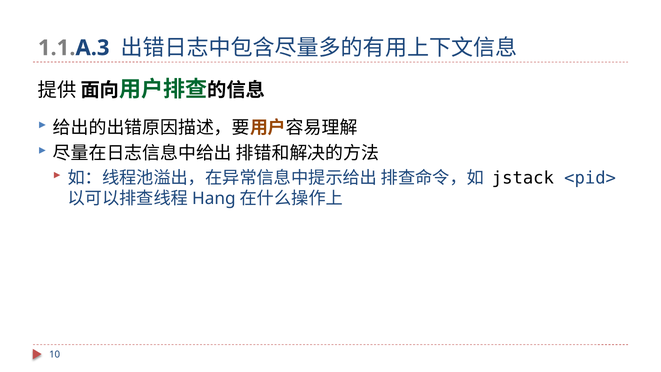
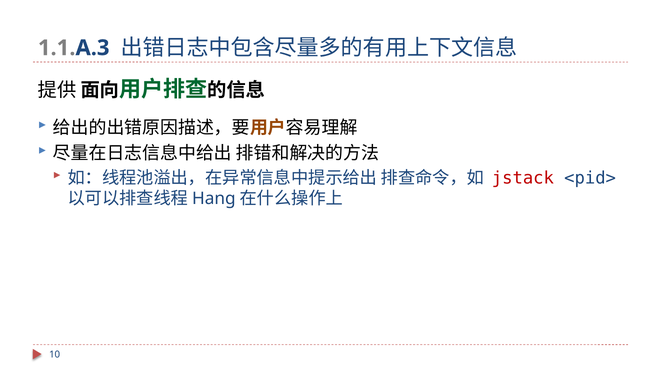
jstack colour: black -> red
